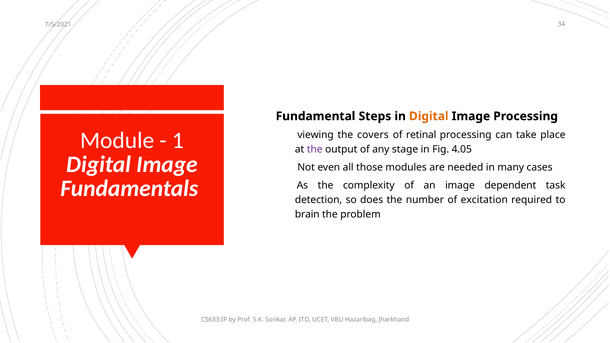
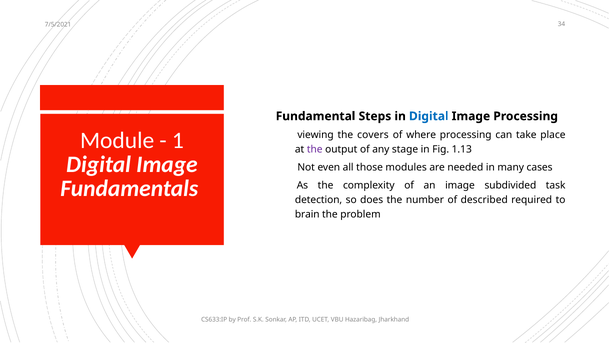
Digital at (429, 116) colour: orange -> blue
retinal: retinal -> where
4.05: 4.05 -> 1.13
dependent: dependent -> subdivided
excitation: excitation -> described
